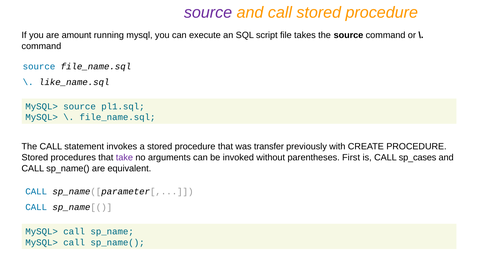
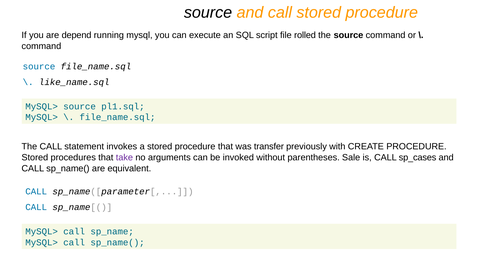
source at (208, 13) colour: purple -> black
amount: amount -> depend
takes: takes -> rolled
First: First -> Sale
